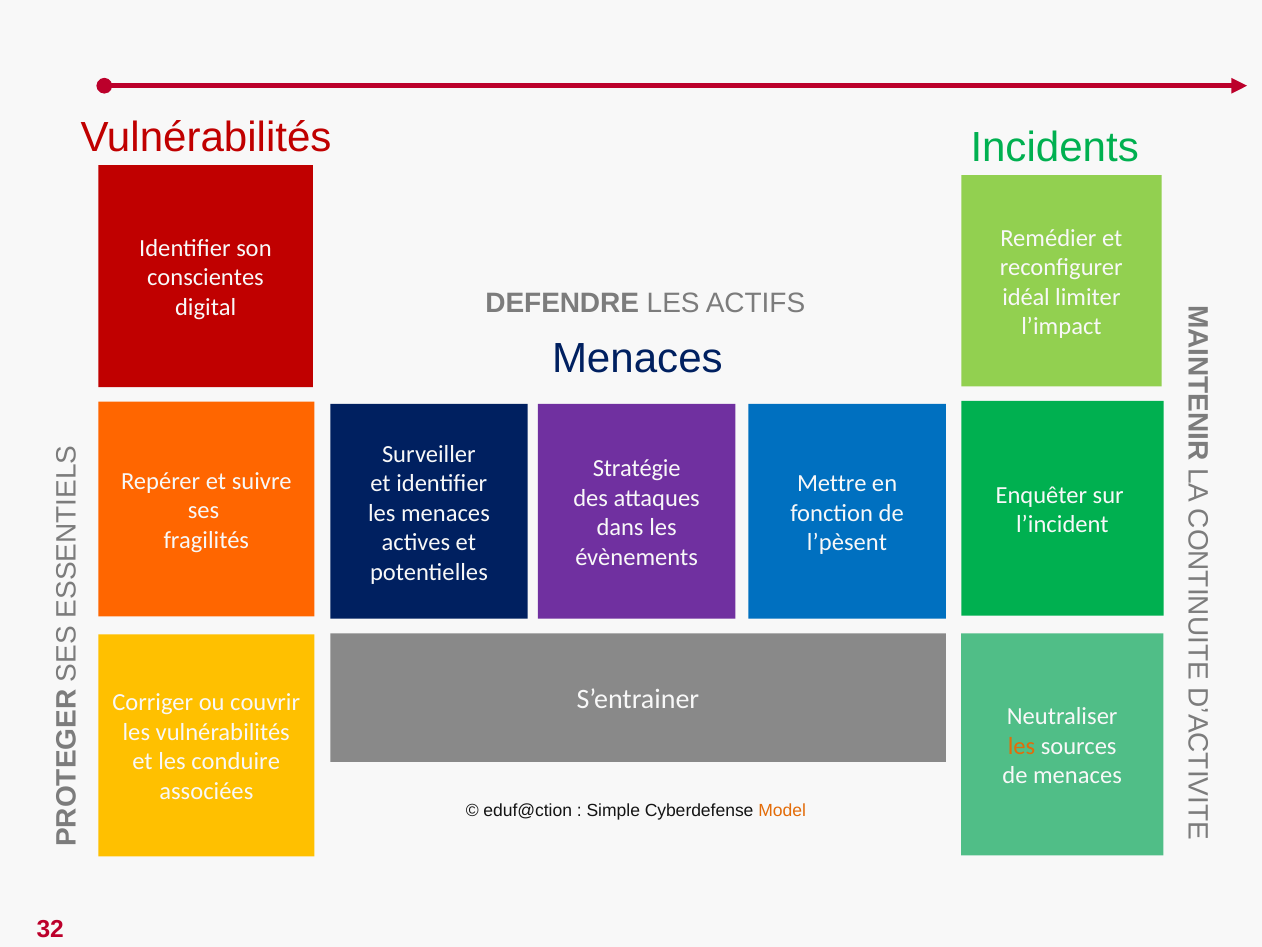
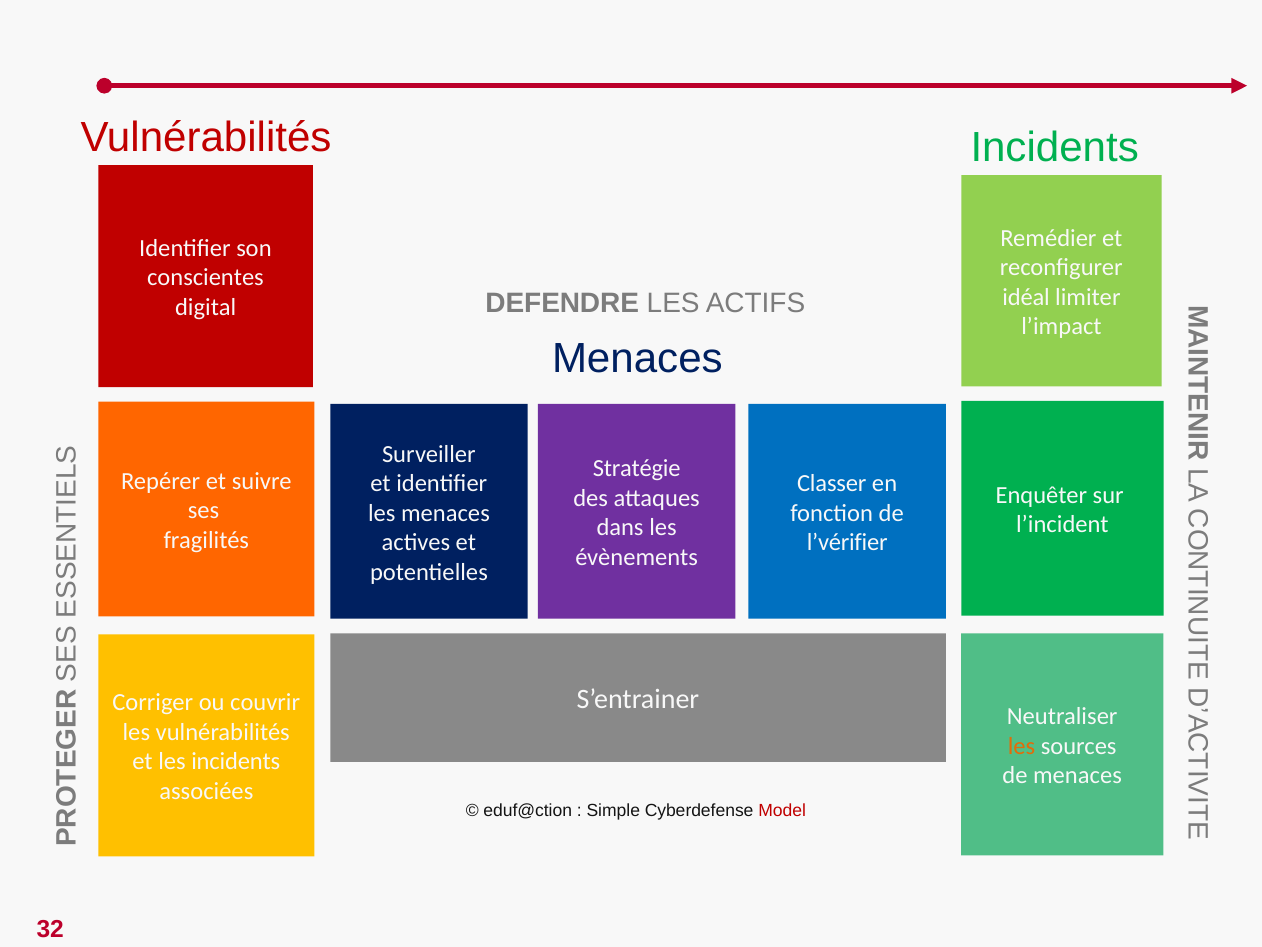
Mettre: Mettre -> Classer
l’pèsent: l’pèsent -> l’vérifier
les conduire: conduire -> incidents
Model colour: orange -> red
